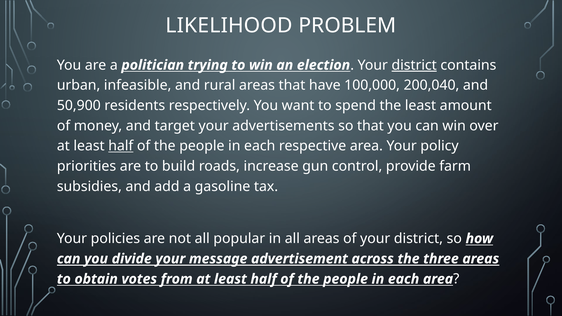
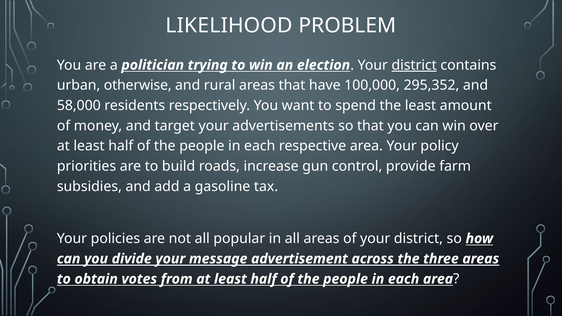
infeasible: infeasible -> otherwise
200,040: 200,040 -> 295,352
50,900: 50,900 -> 58,000
half at (121, 146) underline: present -> none
